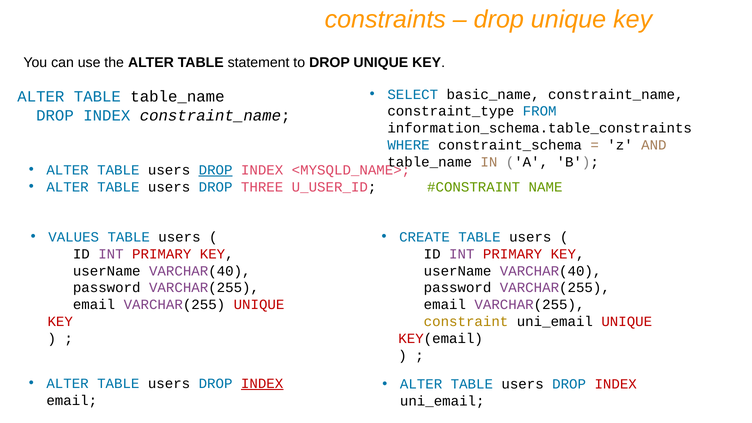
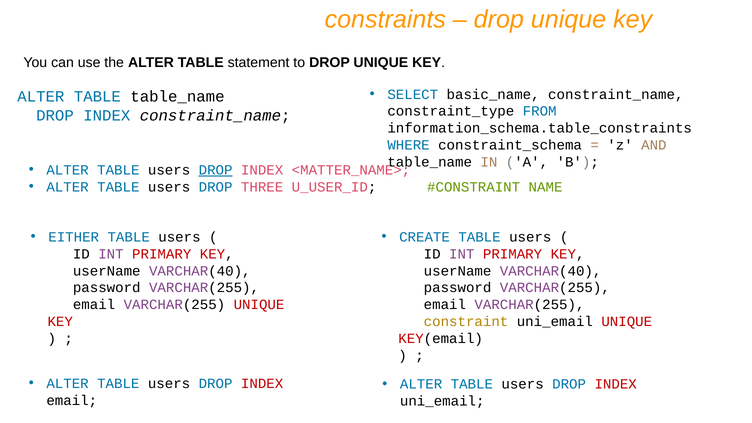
<MYSQLD_NAME>: <MYSQLD_NAME> -> <MATTER_NAME>
VALUES: VALUES -> EITHER
INDEX at (262, 384) underline: present -> none
